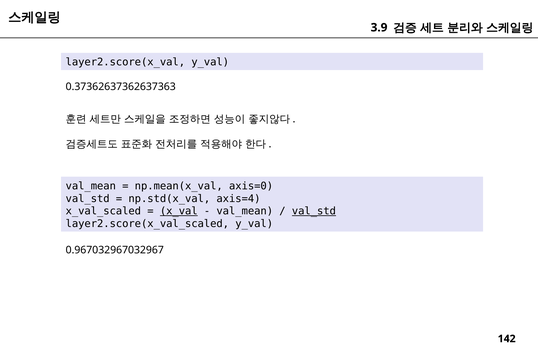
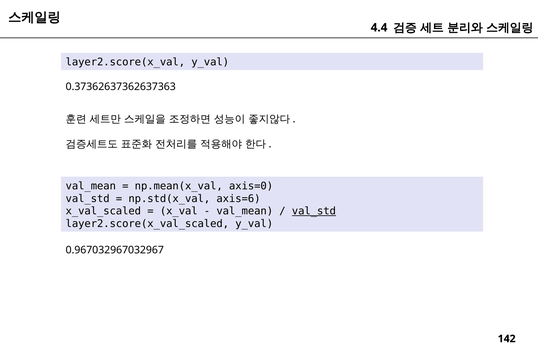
3.9: 3.9 -> 4.4
axis=4: axis=4 -> axis=6
x_val underline: present -> none
